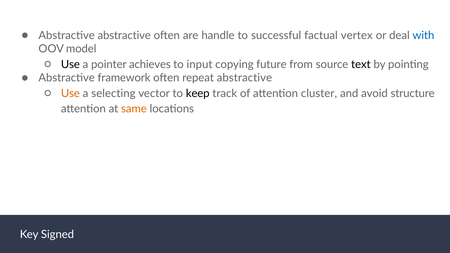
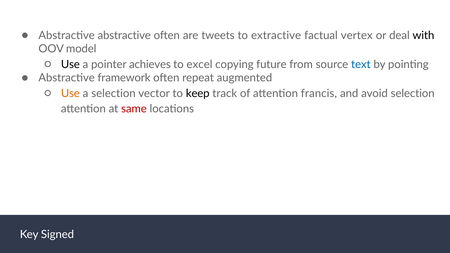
handle: handle -> tweets
successful: successful -> extractive
with colour: blue -> black
input: input -> excel
text colour: black -> blue
repeat abstractive: abstractive -> augmented
a selecting: selecting -> selection
cluster: cluster -> francis
avoid structure: structure -> selection
same colour: orange -> red
